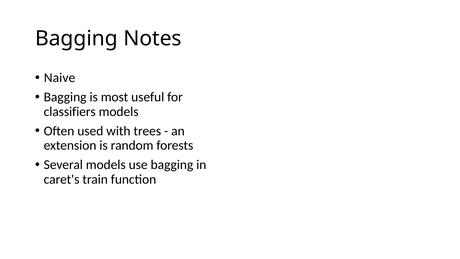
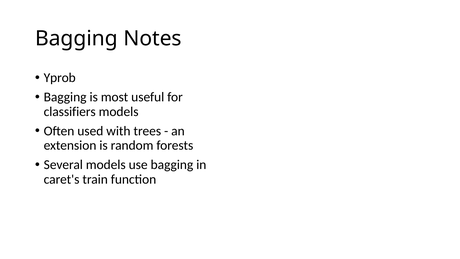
Naive: Naive -> Yprob
